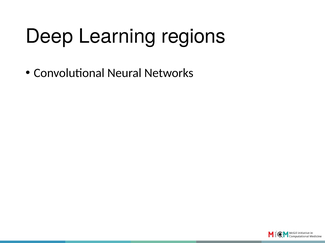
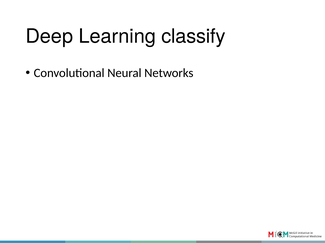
regions: regions -> classify
